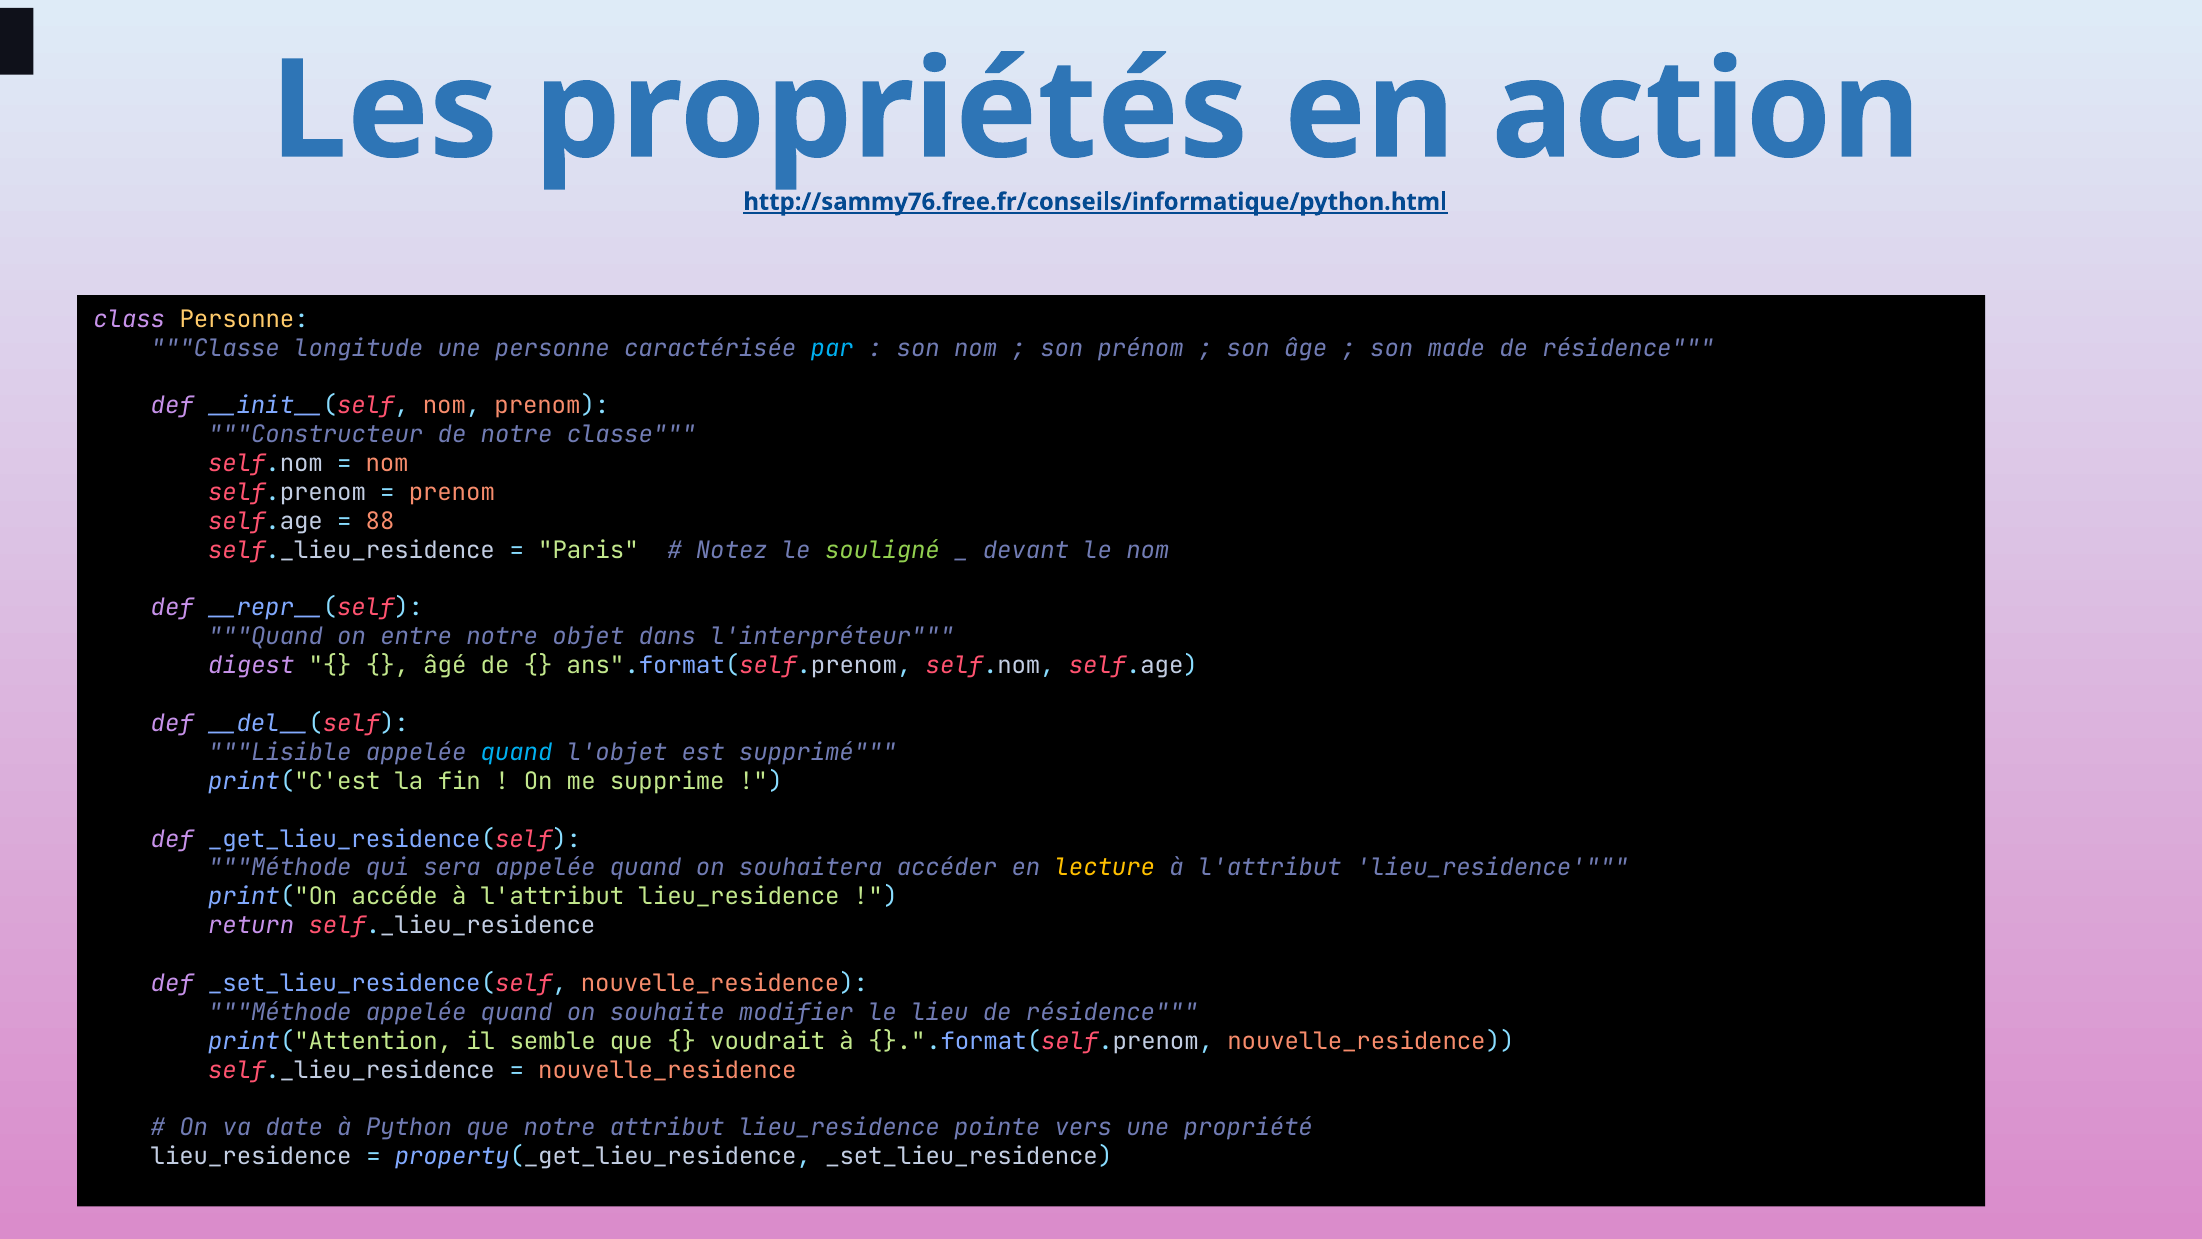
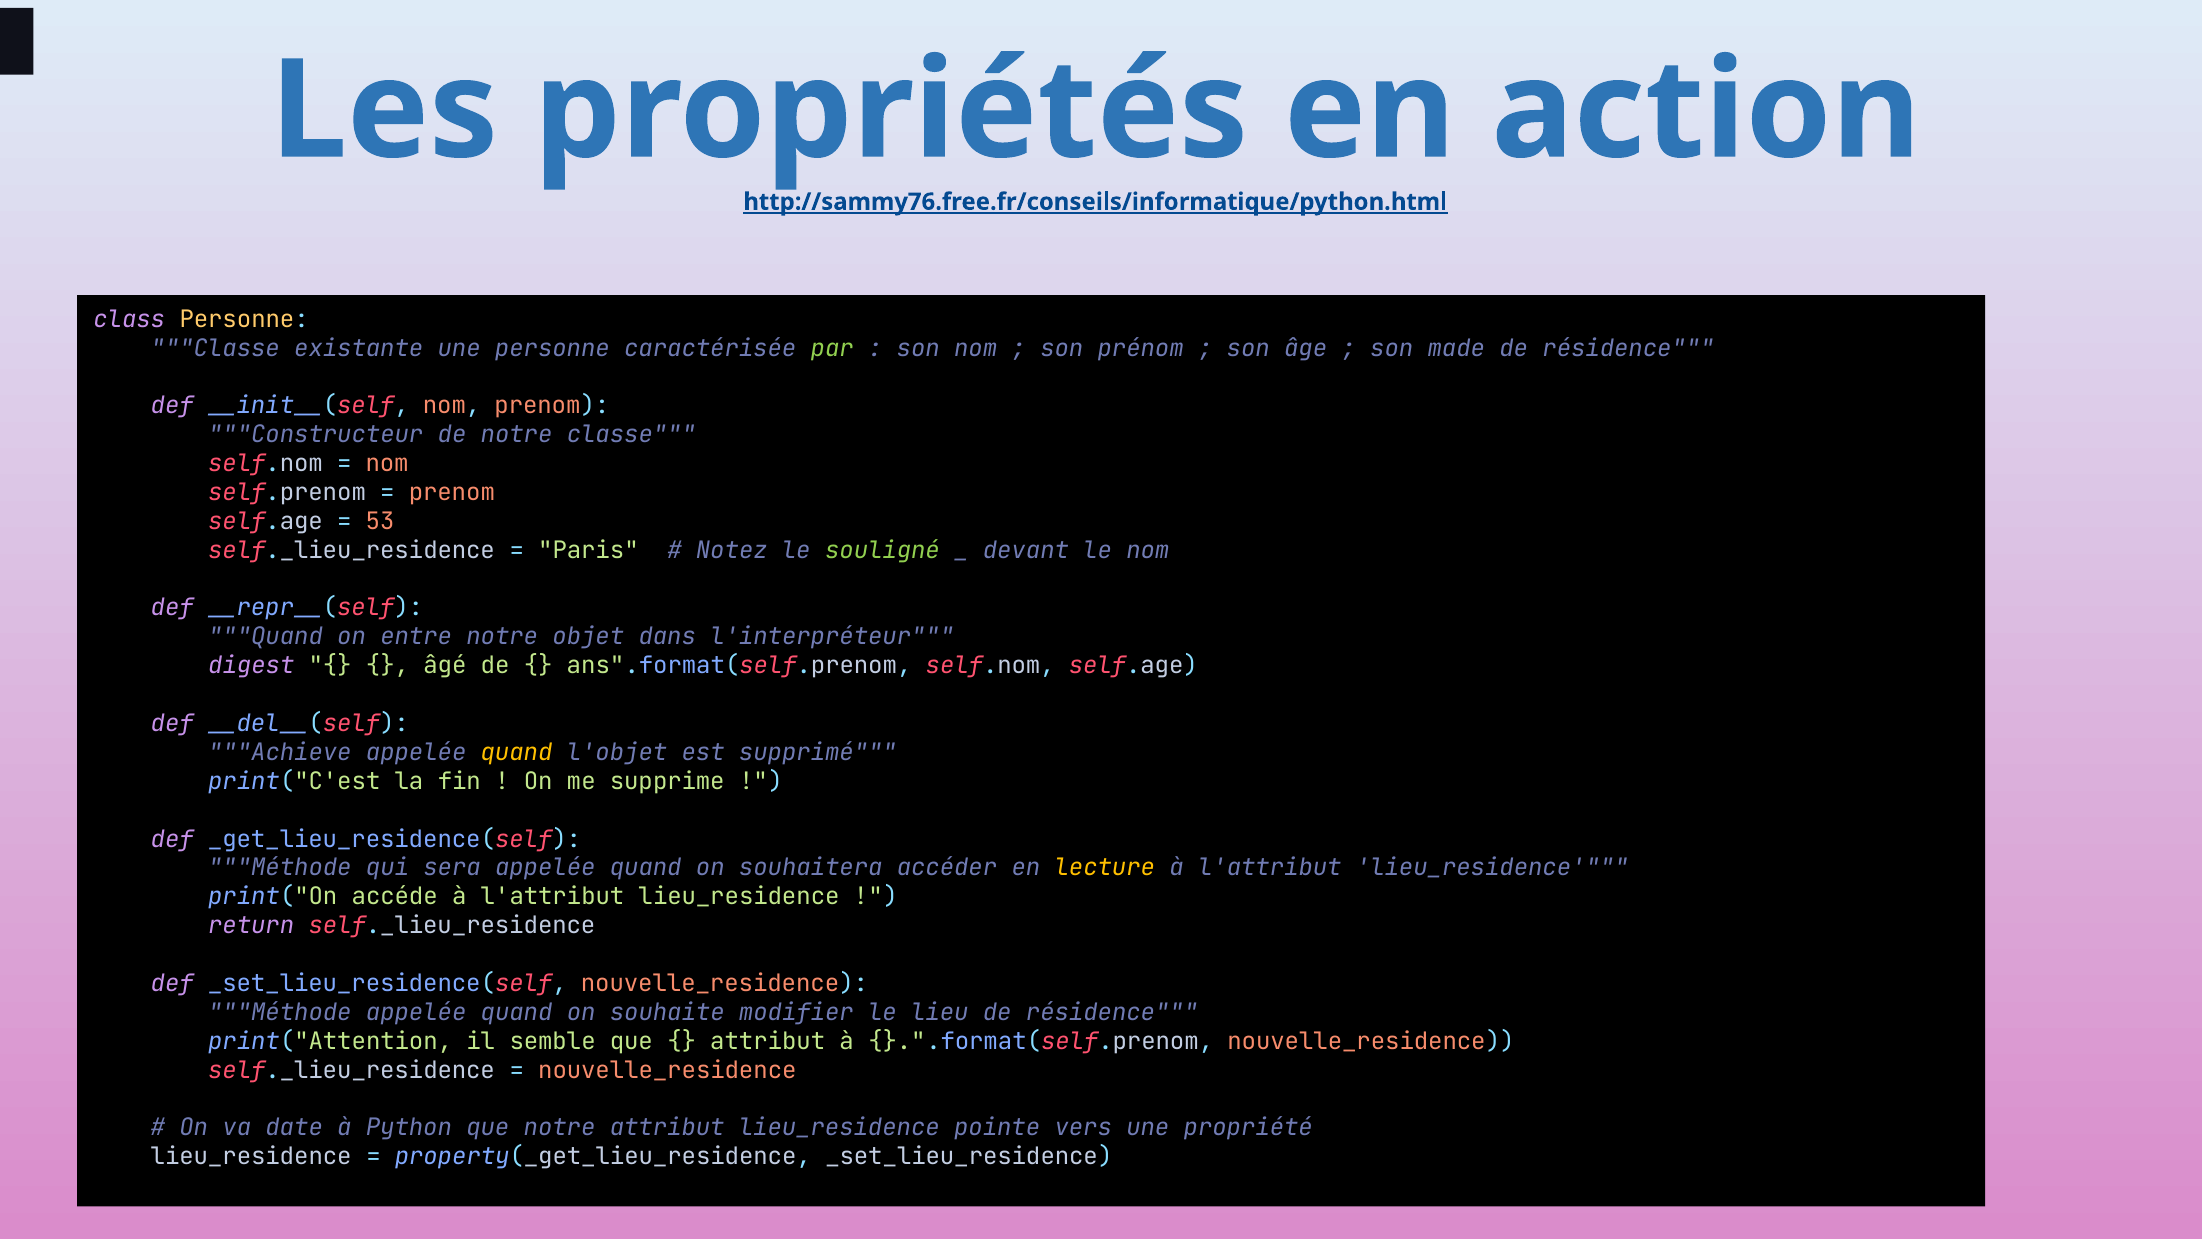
longitude: longitude -> existante
par colour: light blue -> light green
88: 88 -> 53
Lisible: Lisible -> Achieve
quand at (517, 752) colour: light blue -> yellow
voudrait at (768, 1041): voudrait -> attribut
